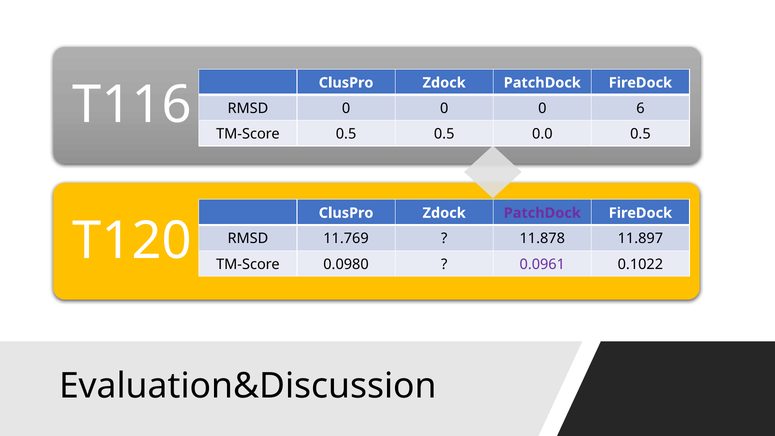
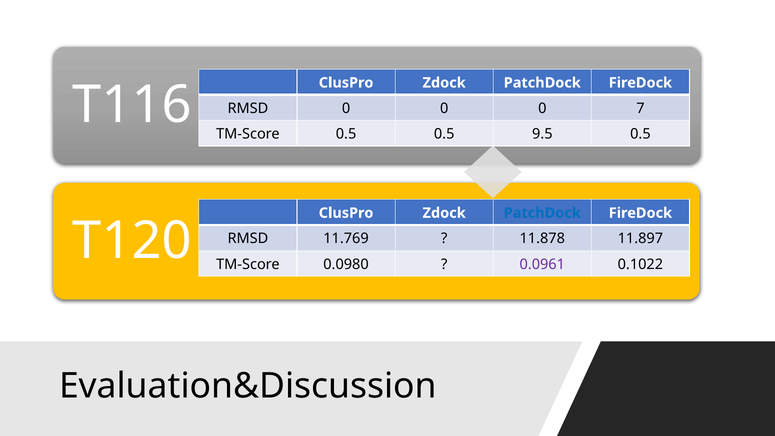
6: 6 -> 7
0.0: 0.0 -> 9.5
PatchDock at (542, 213) colour: purple -> blue
